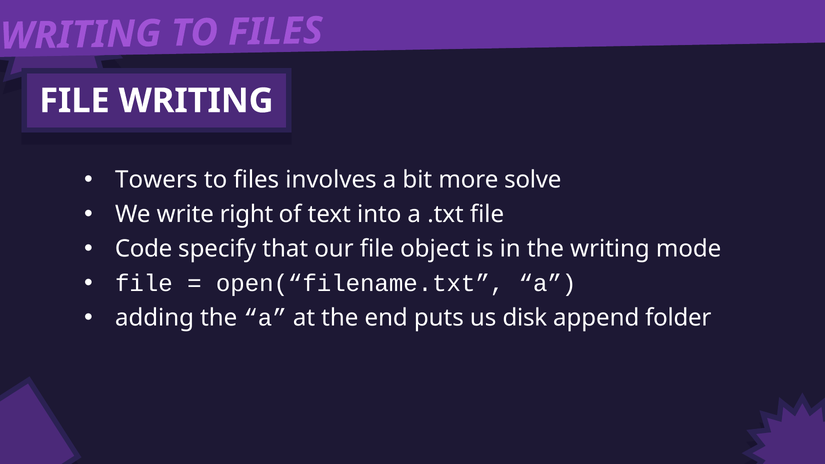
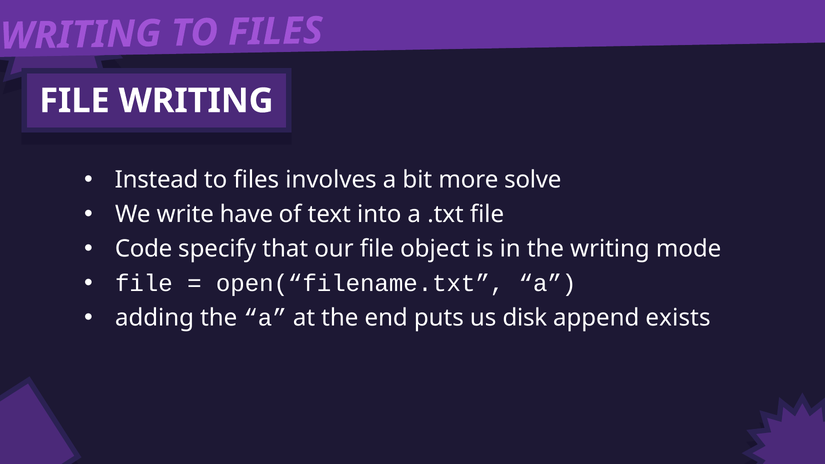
Towers: Towers -> Instead
right: right -> have
folder: folder -> exists
